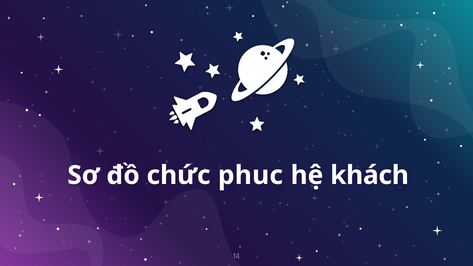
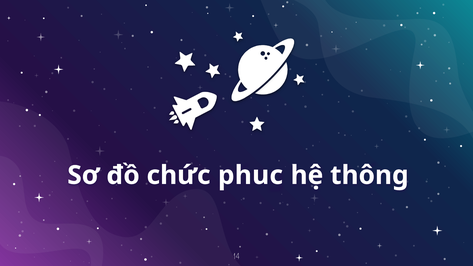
khách: khách -> thông
